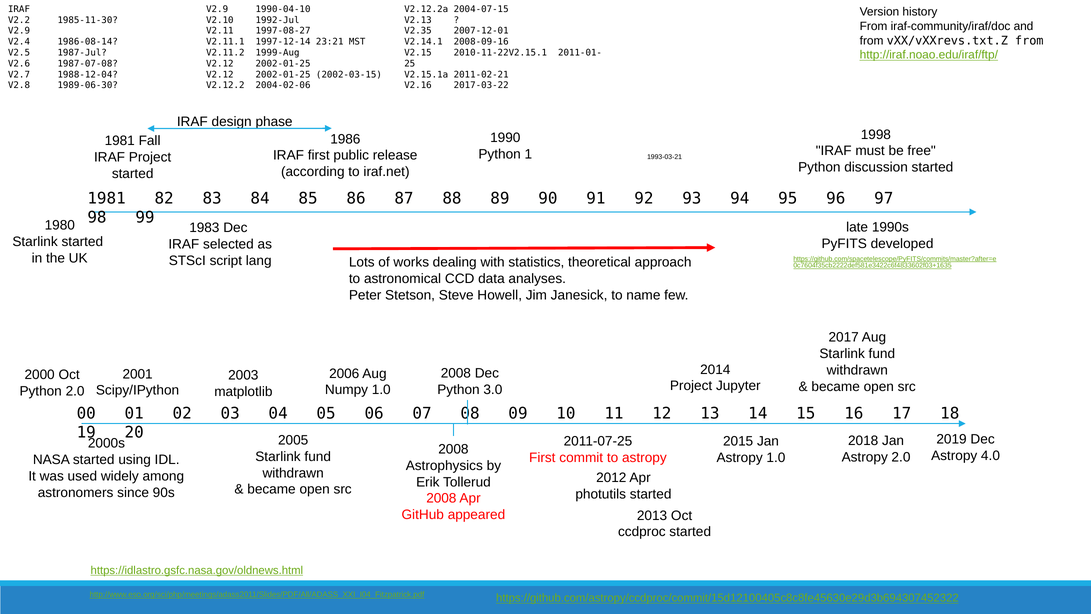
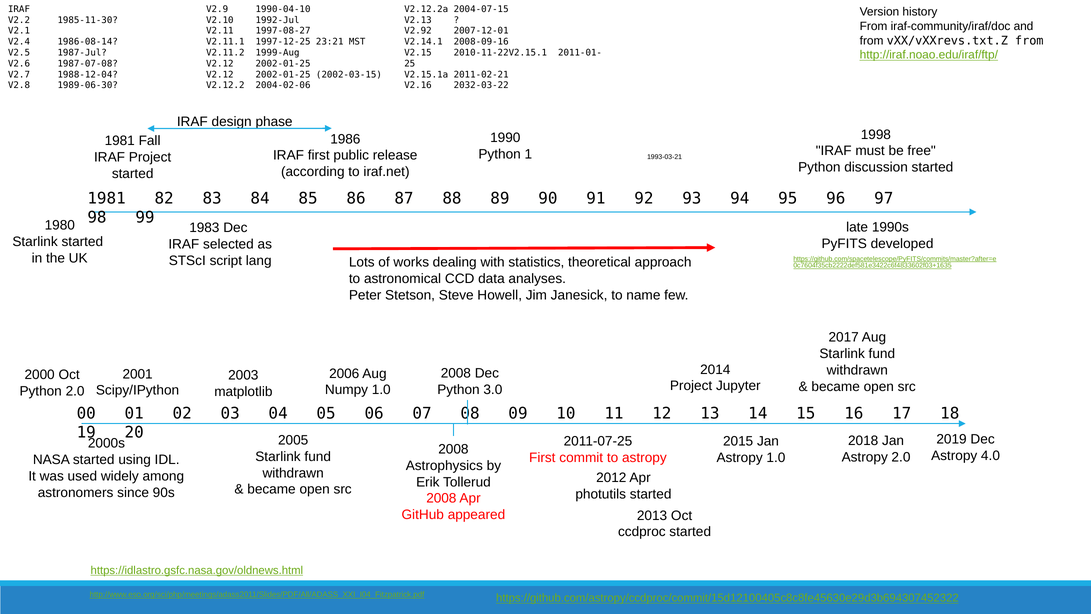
V2.9 at (19, 31): V2.9 -> V2.1
V2.35: V2.35 -> V2.92
1997-12-14: 1997-12-14 -> 1997-12-25
2017-03-22: 2017-03-22 -> 2032-03-22
